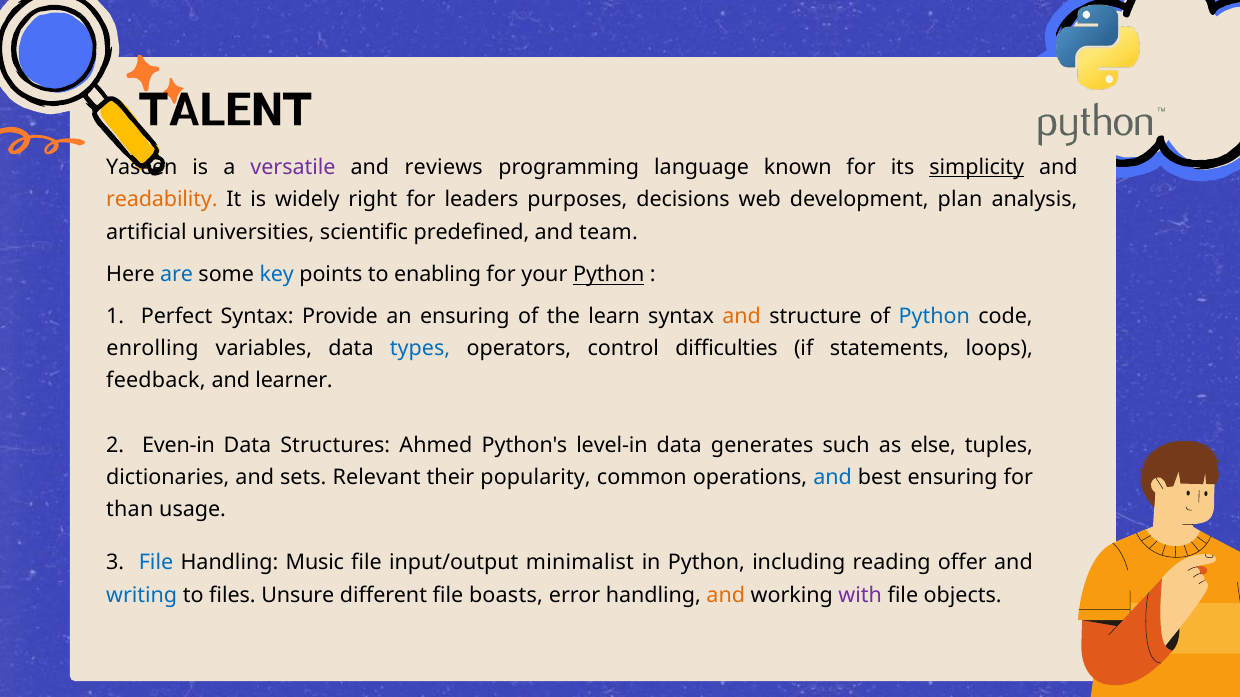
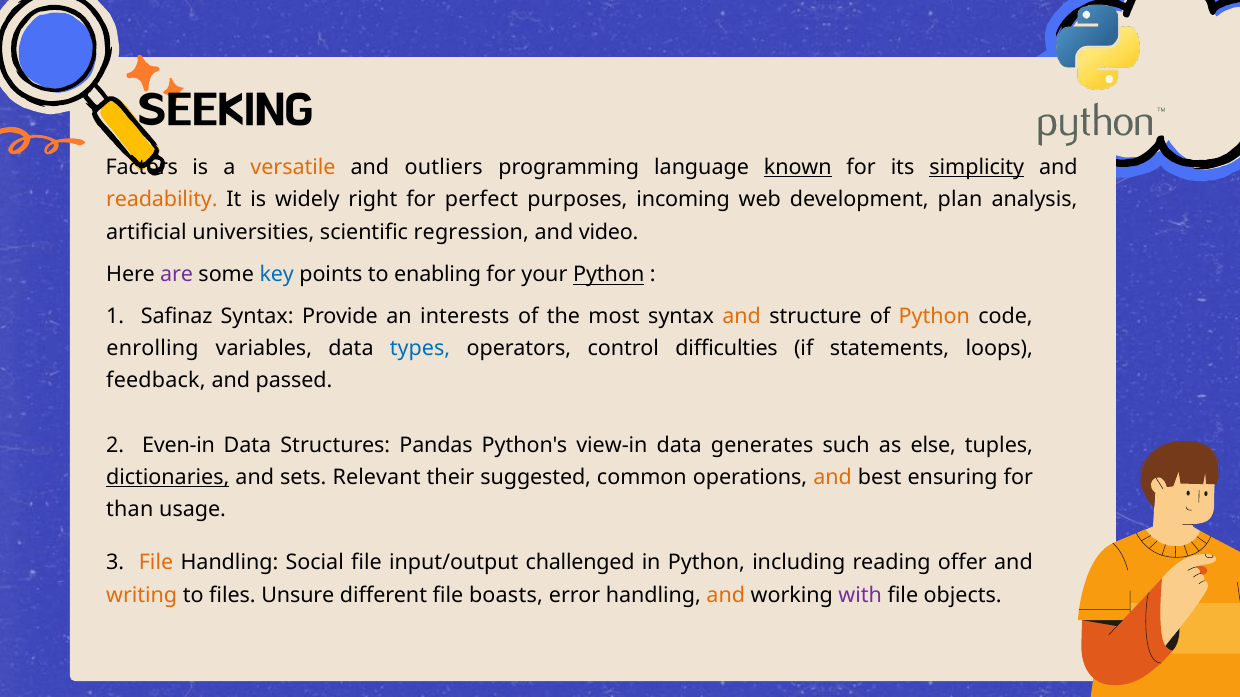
TALENT: TALENT -> SEEKING
Yaseen: Yaseen -> Factors
versatile colour: purple -> orange
reviews: reviews -> outliers
known underline: none -> present
leaders: leaders -> perfect
decisions: decisions -> incoming
predefined: predefined -> regression
team: team -> video
are colour: blue -> purple
Perfect: Perfect -> Safinaz
an ensuring: ensuring -> interests
learn: learn -> most
Python at (934, 316) colour: blue -> orange
learner: learner -> passed
Ahmed: Ahmed -> Pandas
level-in: level-in -> view-in
dictionaries underline: none -> present
popularity: popularity -> suggested
and at (833, 478) colour: blue -> orange
File at (156, 563) colour: blue -> orange
Music: Music -> Social
minimalist: minimalist -> challenged
writing colour: blue -> orange
